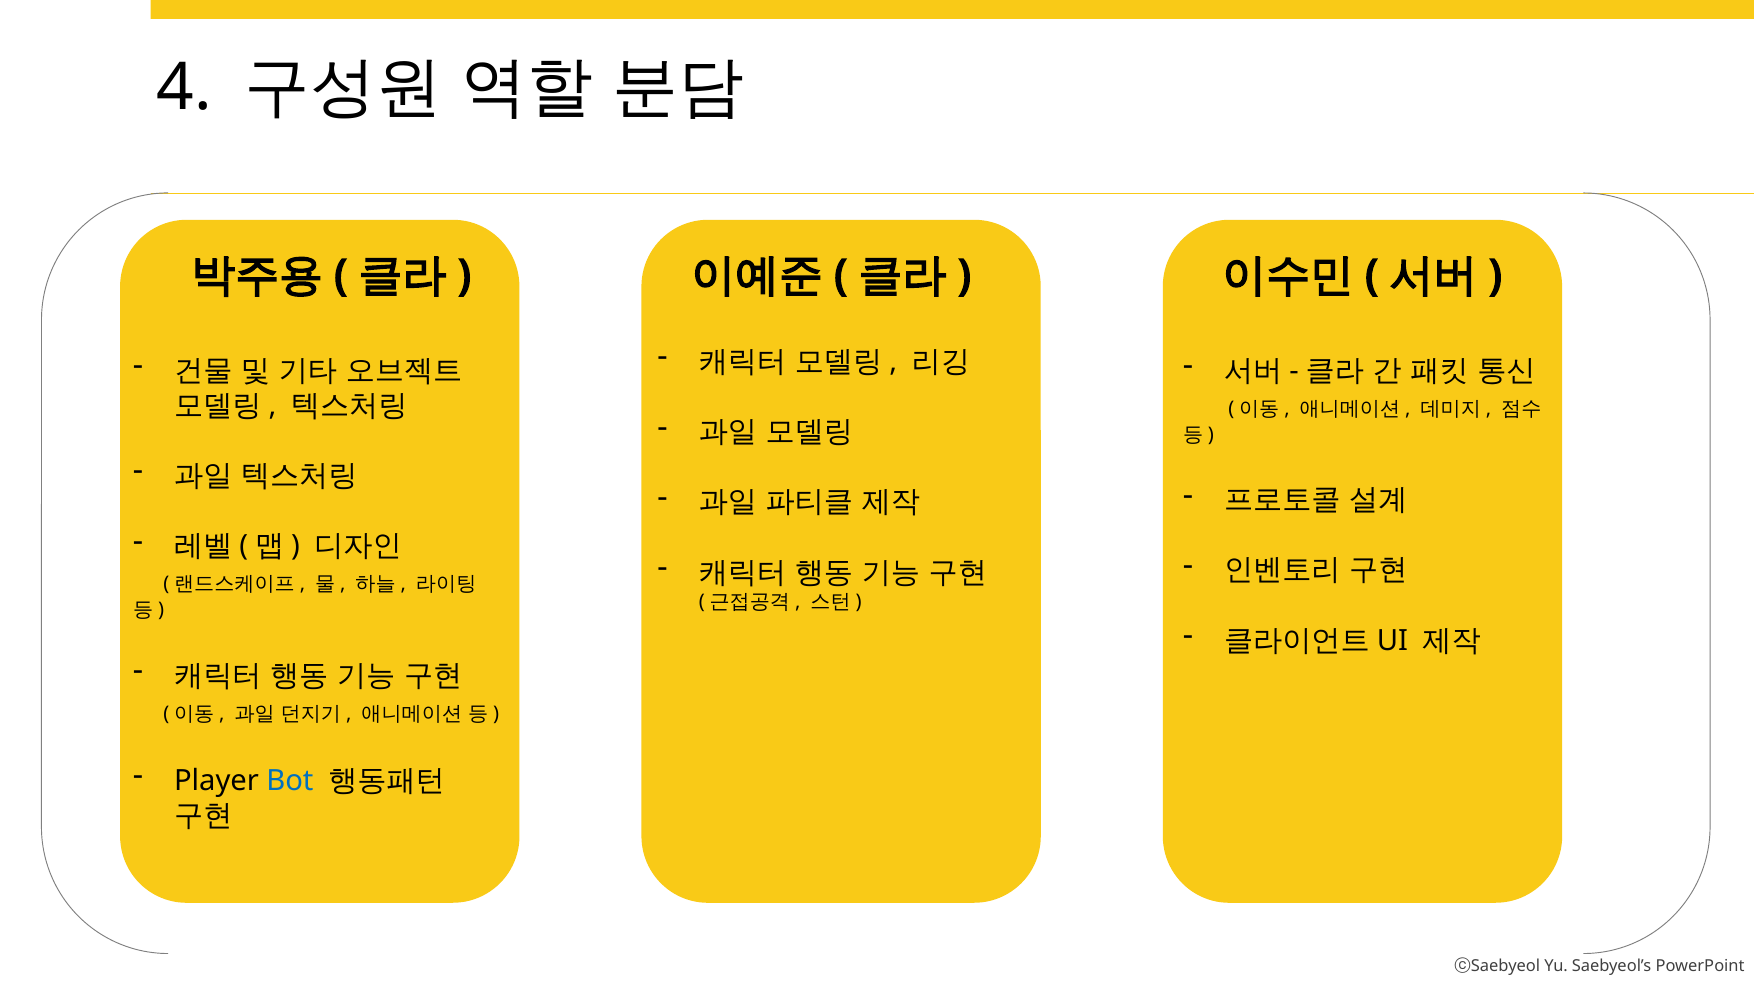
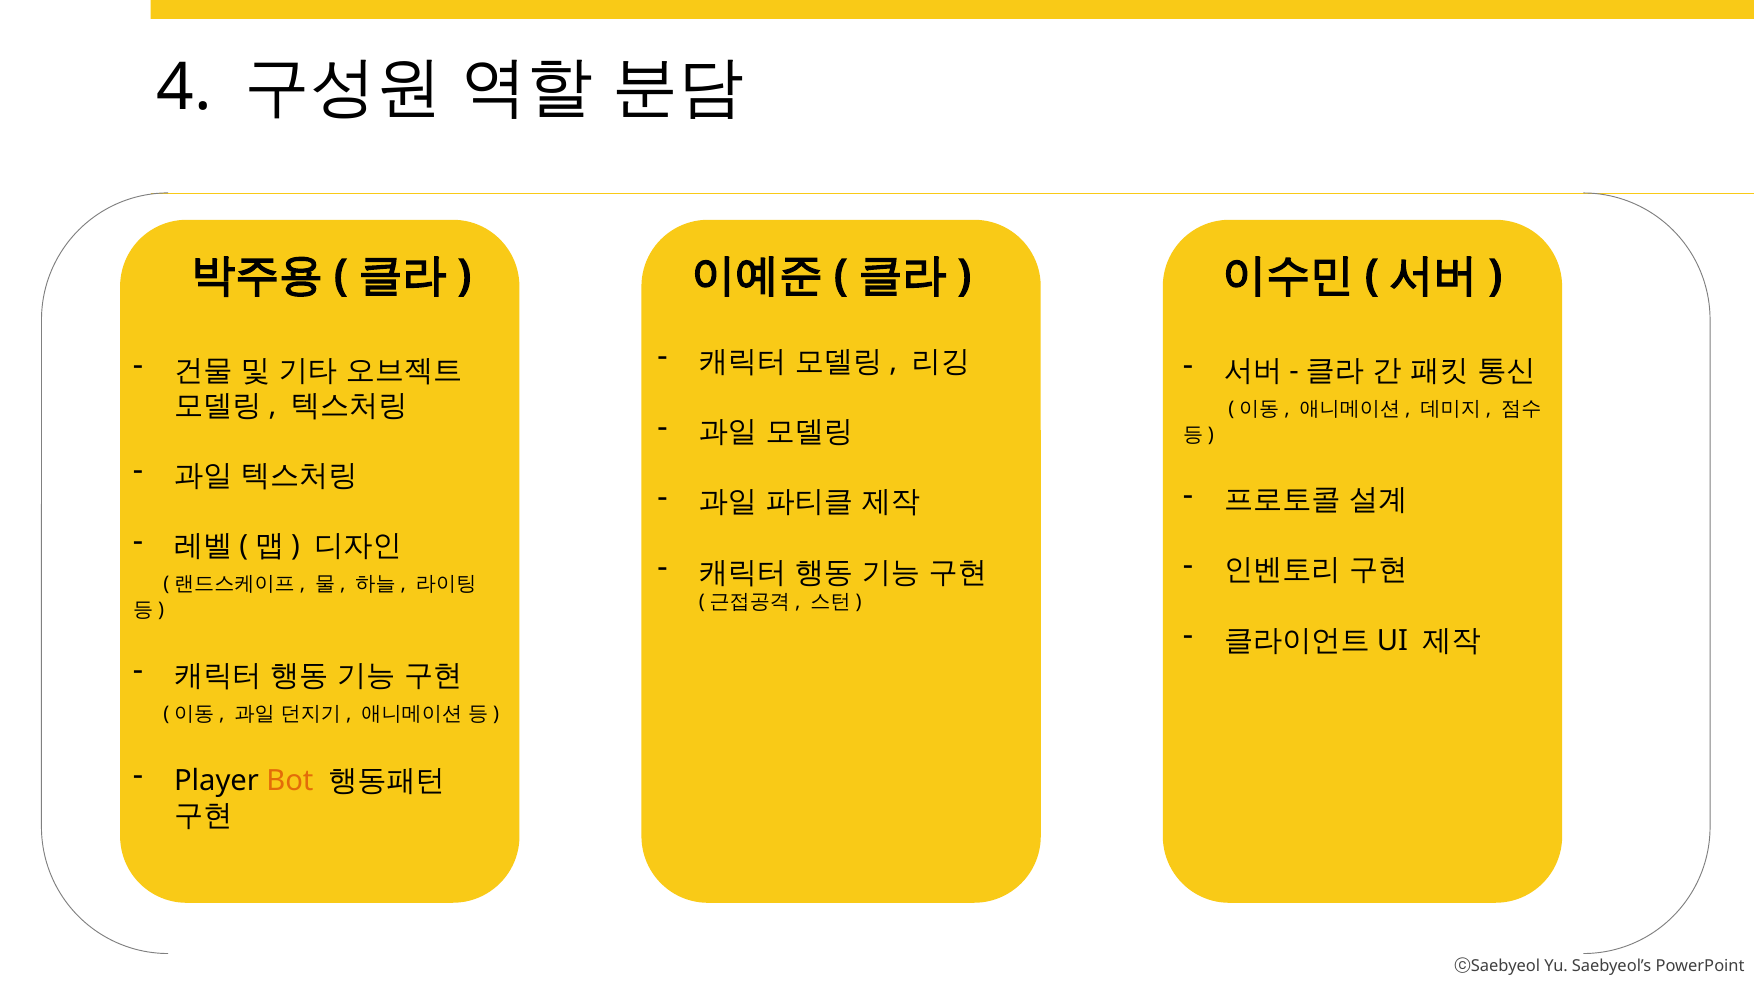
Bot colour: blue -> orange
